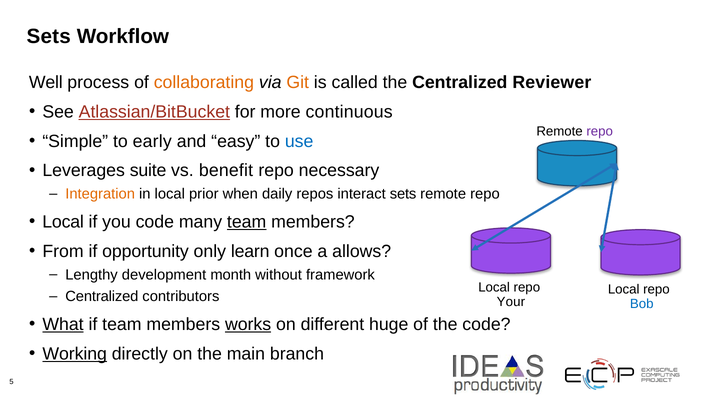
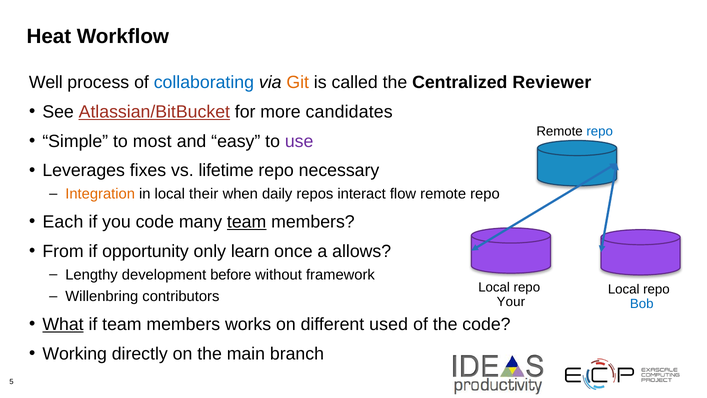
Sets at (49, 37): Sets -> Heat
collaborating colour: orange -> blue
continuous: continuous -> candidates
repo at (600, 131) colour: purple -> blue
early: early -> most
use colour: blue -> purple
suite: suite -> fixes
benefit: benefit -> lifetime
prior: prior -> their
interact sets: sets -> flow
Local at (63, 222): Local -> Each
month: month -> before
Centralized at (102, 296): Centralized -> Willenbring
works underline: present -> none
huge: huge -> used
Working underline: present -> none
